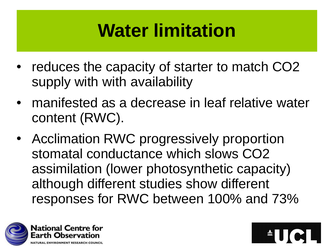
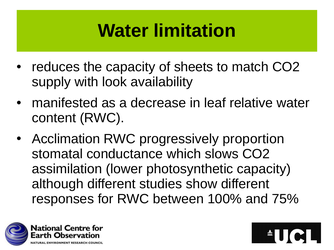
starter: starter -> sheets
with with: with -> look
73%: 73% -> 75%
